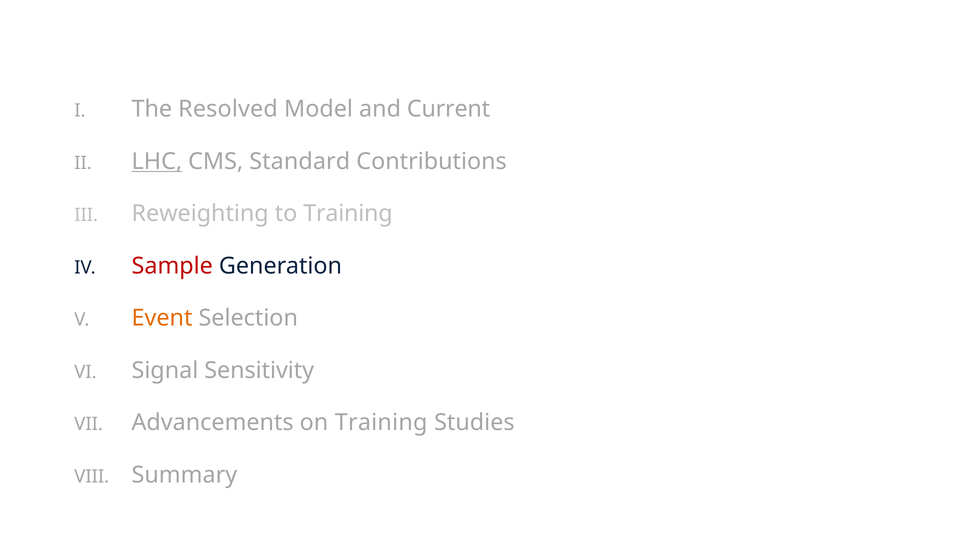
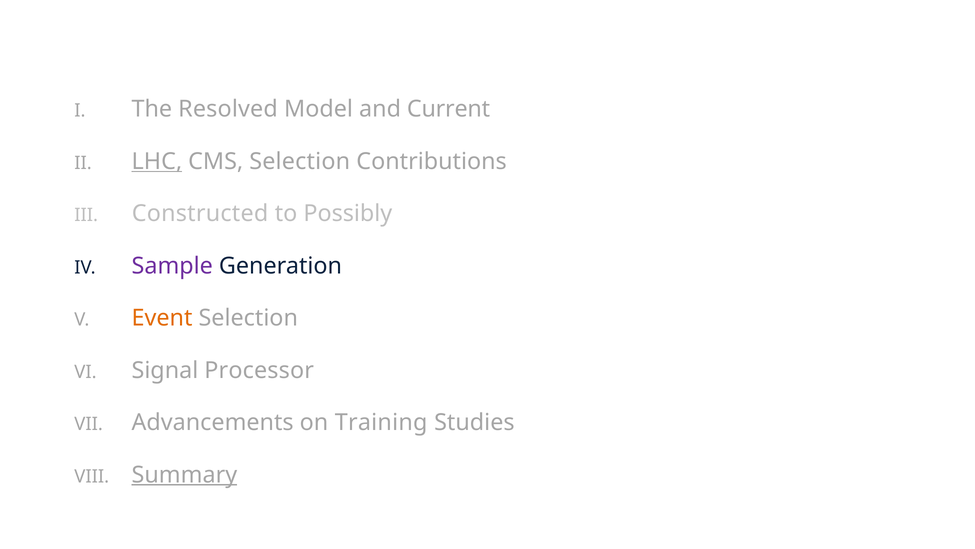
CMS Standard: Standard -> Selection
Reweighting: Reweighting -> Constructed
to Training: Training -> Possibly
Sample colour: red -> purple
Sensitivity: Sensitivity -> Processor
Summary underline: none -> present
